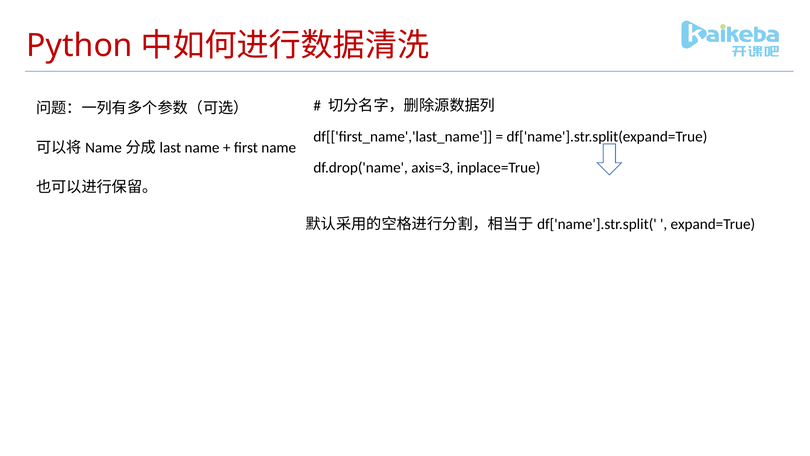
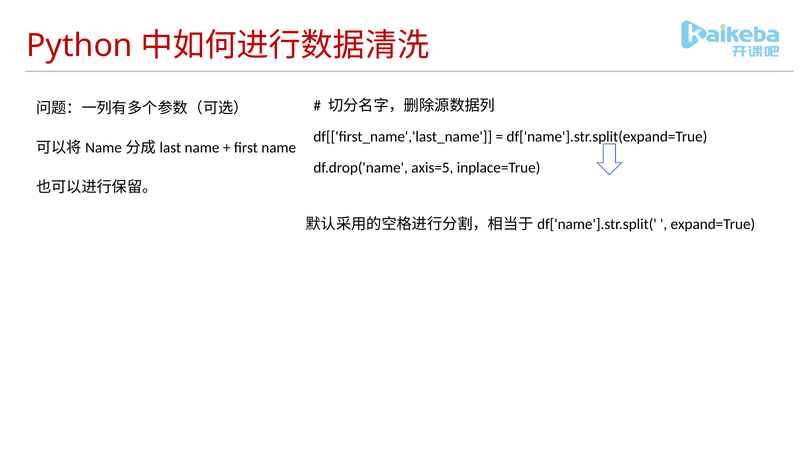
axis=3: axis=3 -> axis=5
